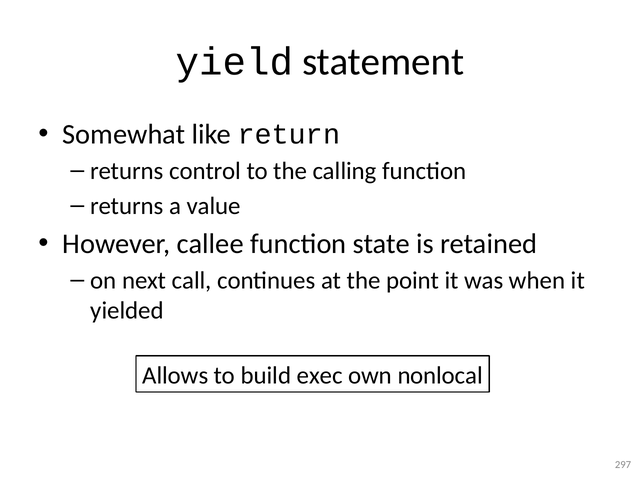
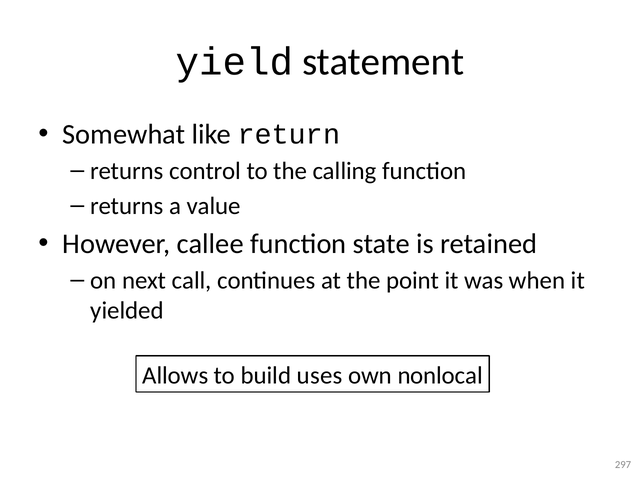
exec: exec -> uses
